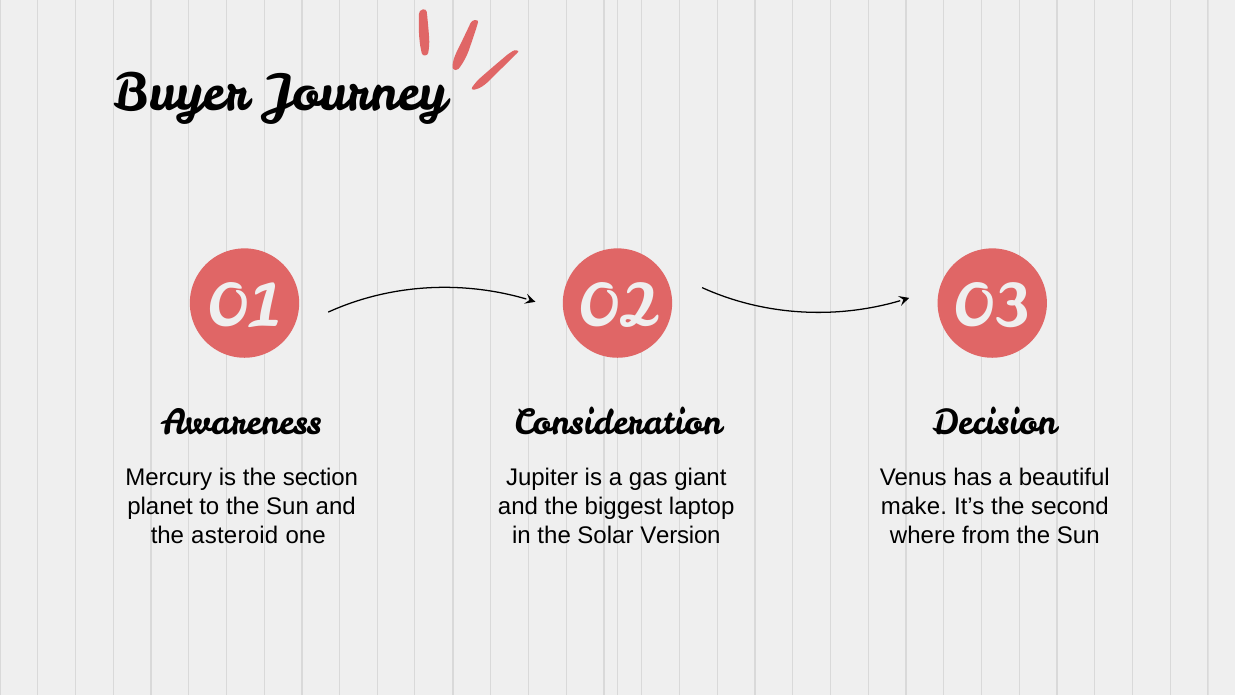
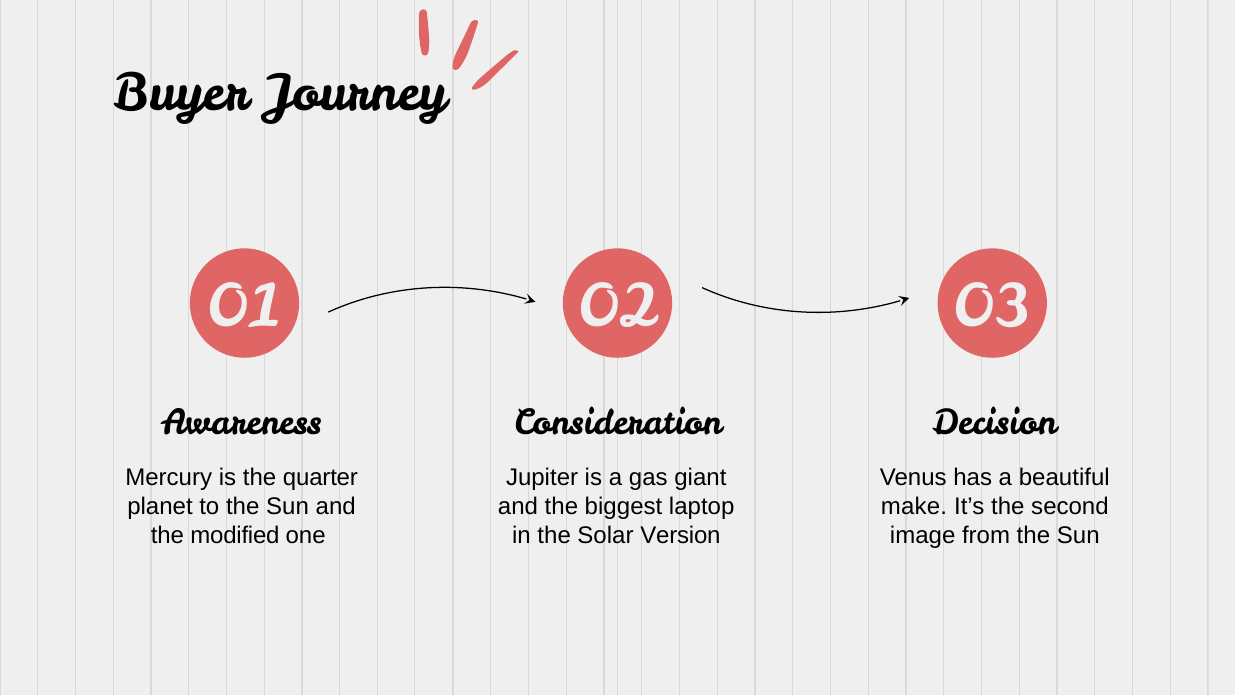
section: section -> quarter
asteroid: asteroid -> modified
where: where -> image
